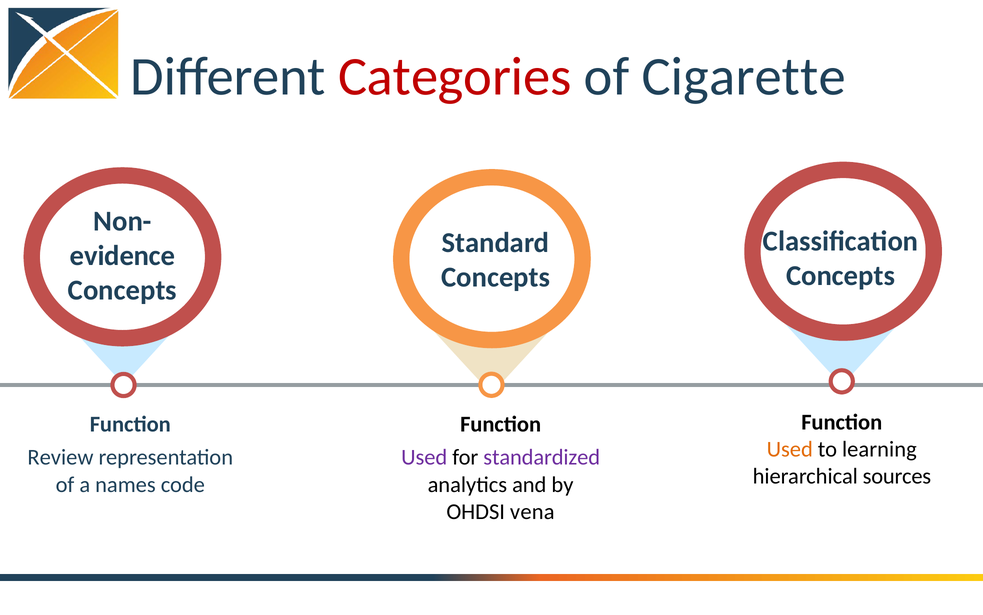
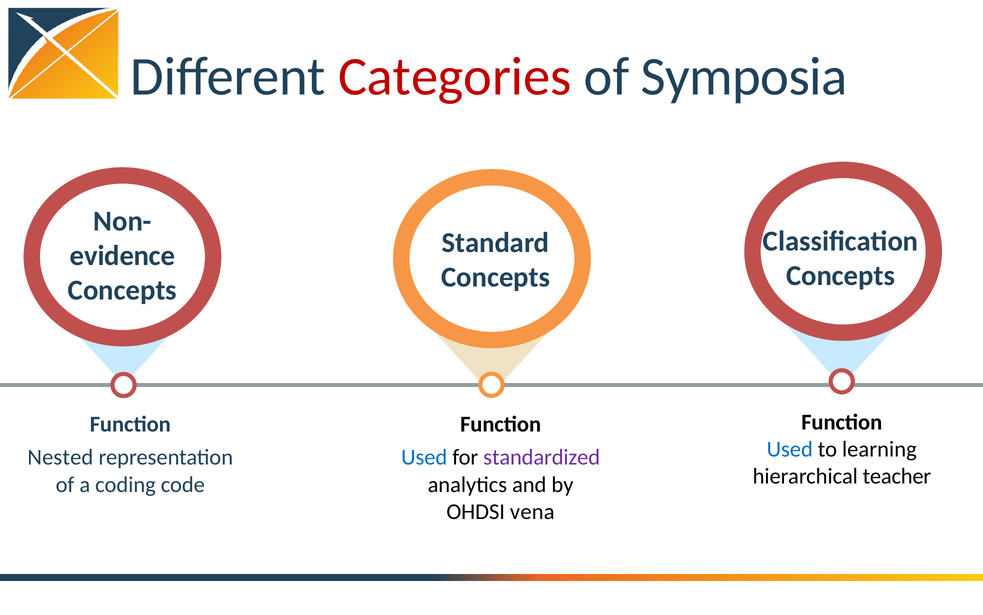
Cigarette: Cigarette -> Symposia
Used at (790, 449) colour: orange -> blue
Review: Review -> Nested
Used at (424, 457) colour: purple -> blue
sources: sources -> teacher
names: names -> coding
